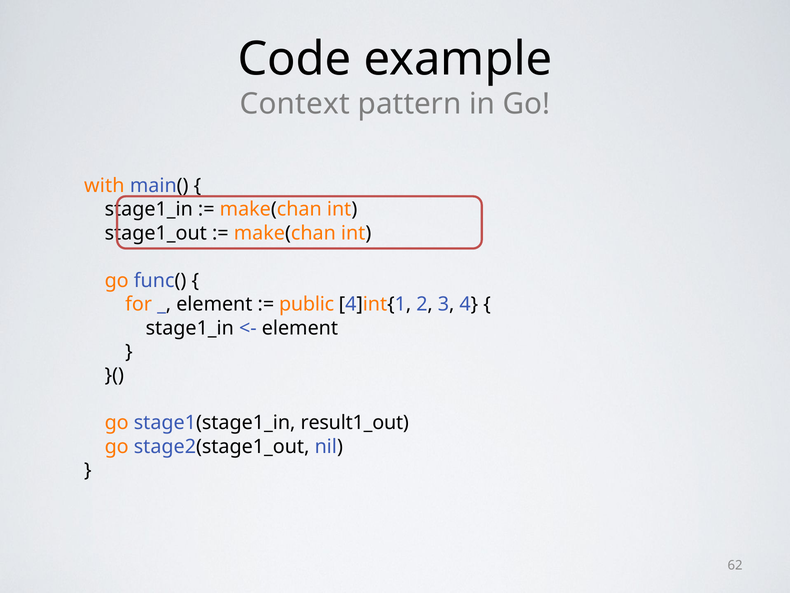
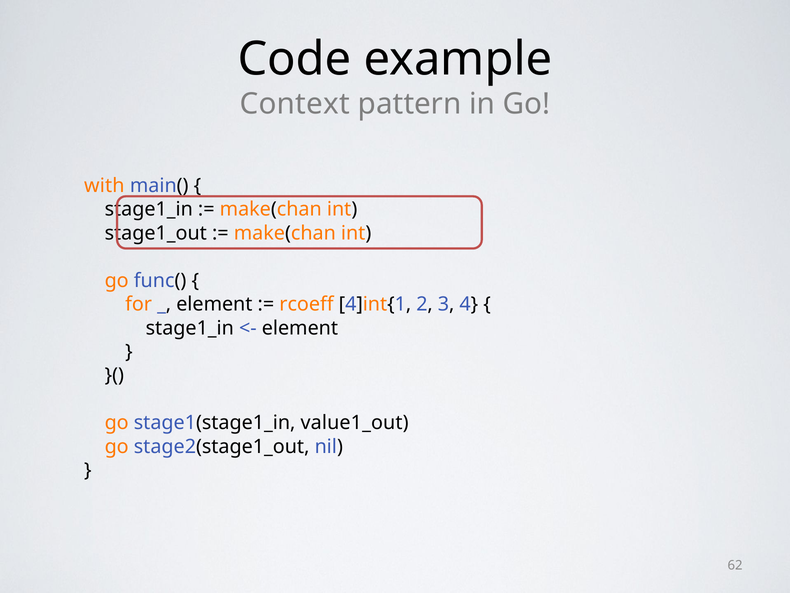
public: public -> rcoeff
result1_out: result1_out -> value1_out
